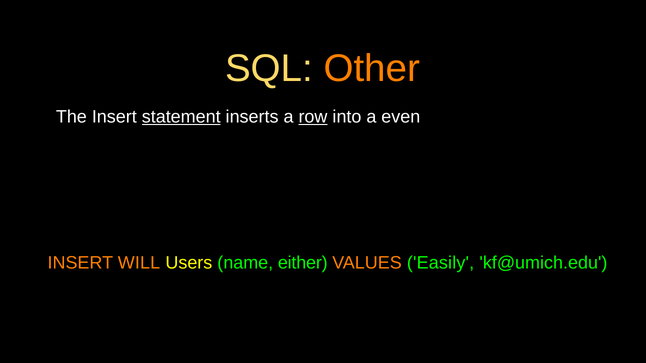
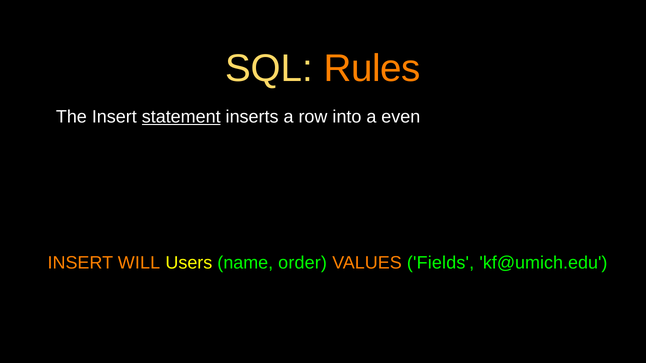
Other: Other -> Rules
row underline: present -> none
either: either -> order
Easily: Easily -> Fields
